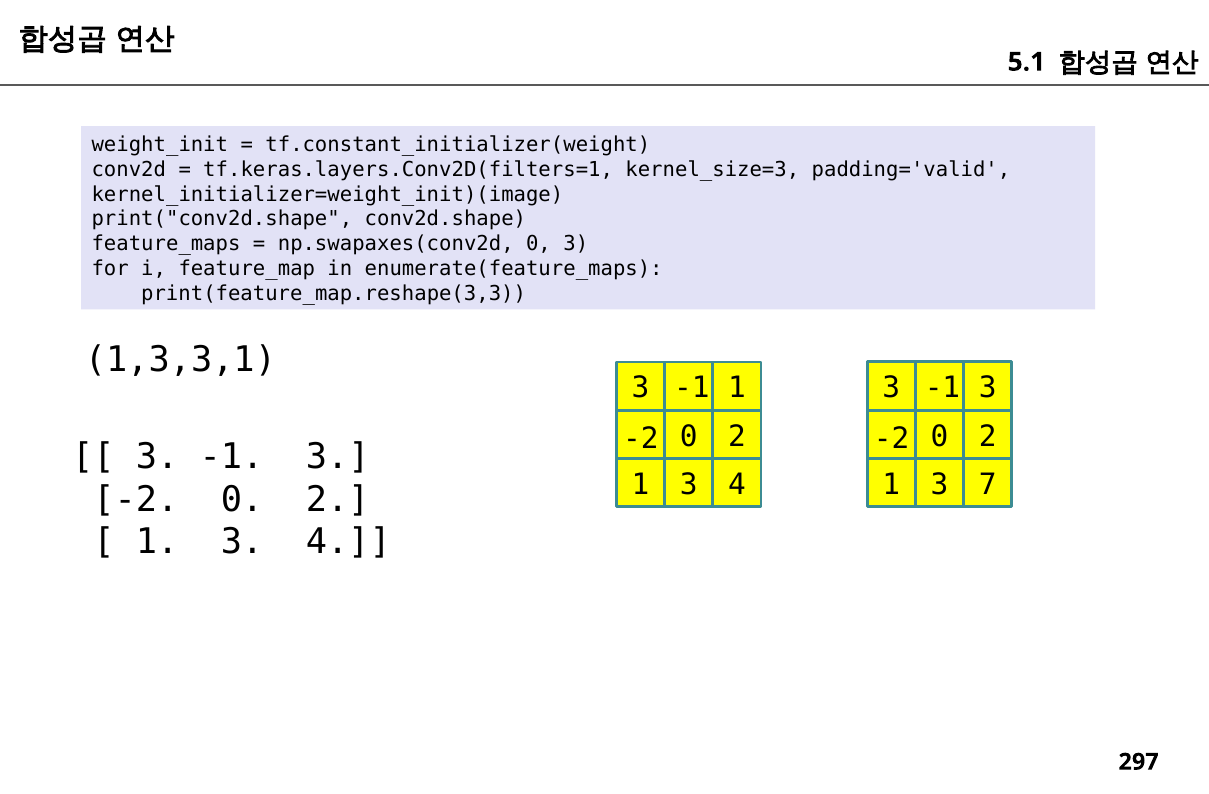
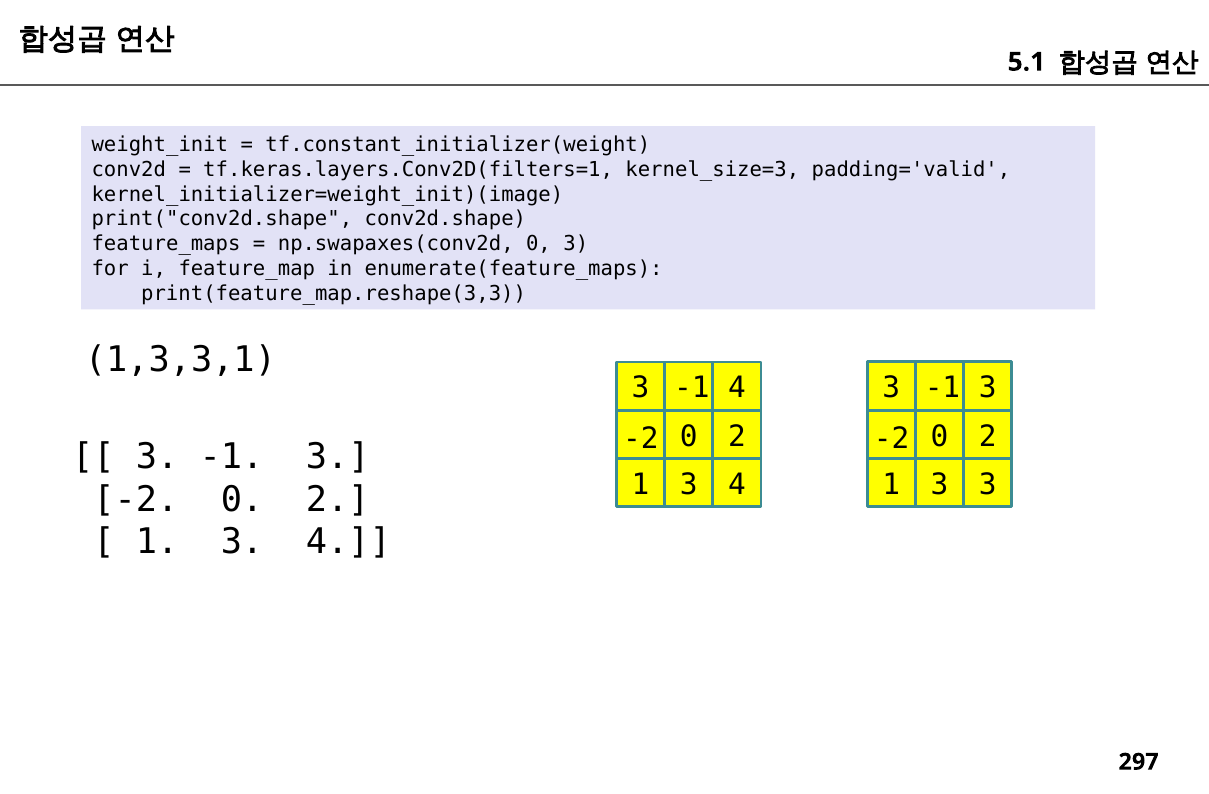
1 at (737, 388): 1 -> 4
7 at (988, 485): 7 -> 3
